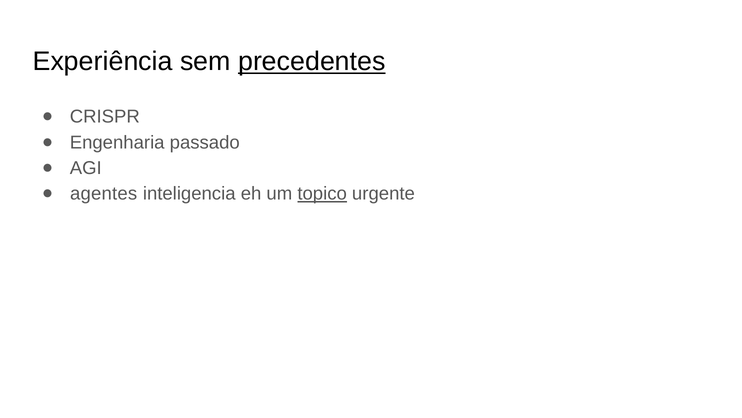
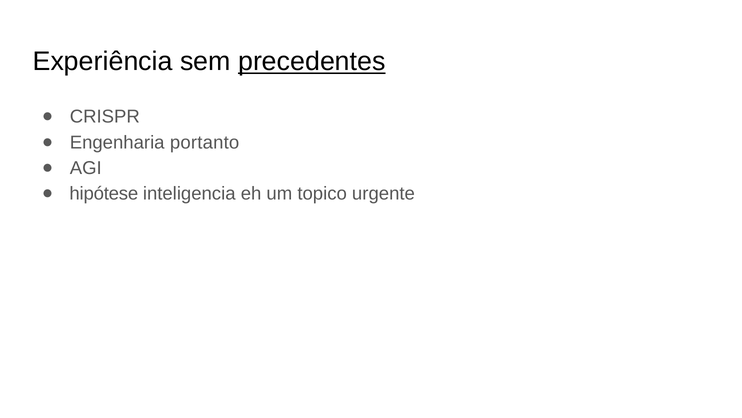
passado: passado -> portanto
agentes: agentes -> hipótese
topico underline: present -> none
